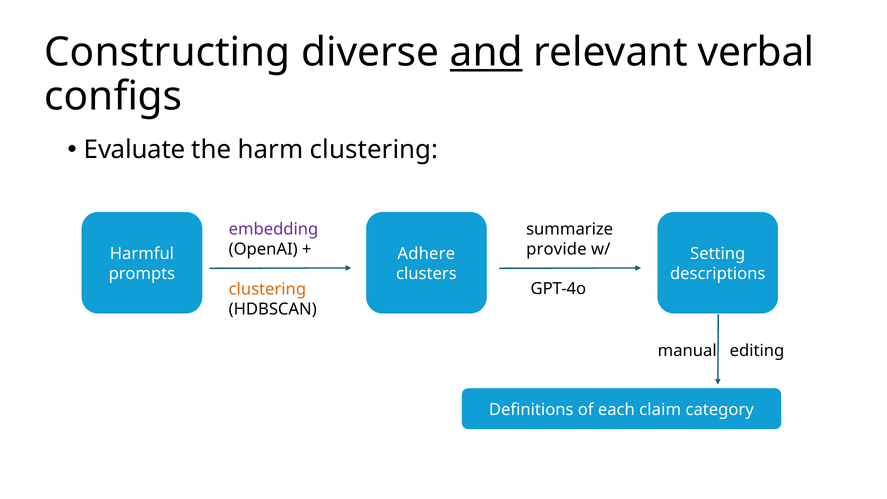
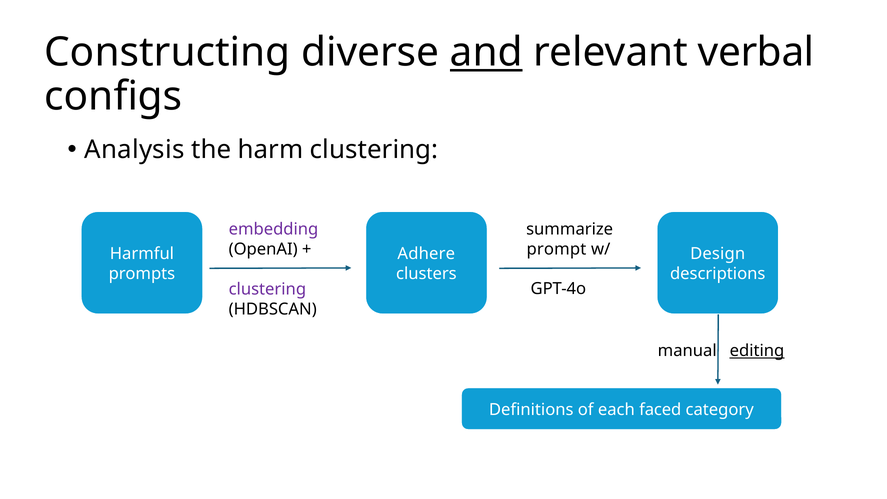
Evaluate: Evaluate -> Analysis
provide: provide -> prompt
Setting: Setting -> Design
clustering at (267, 289) colour: orange -> purple
editing underline: none -> present
claim: claim -> faced
